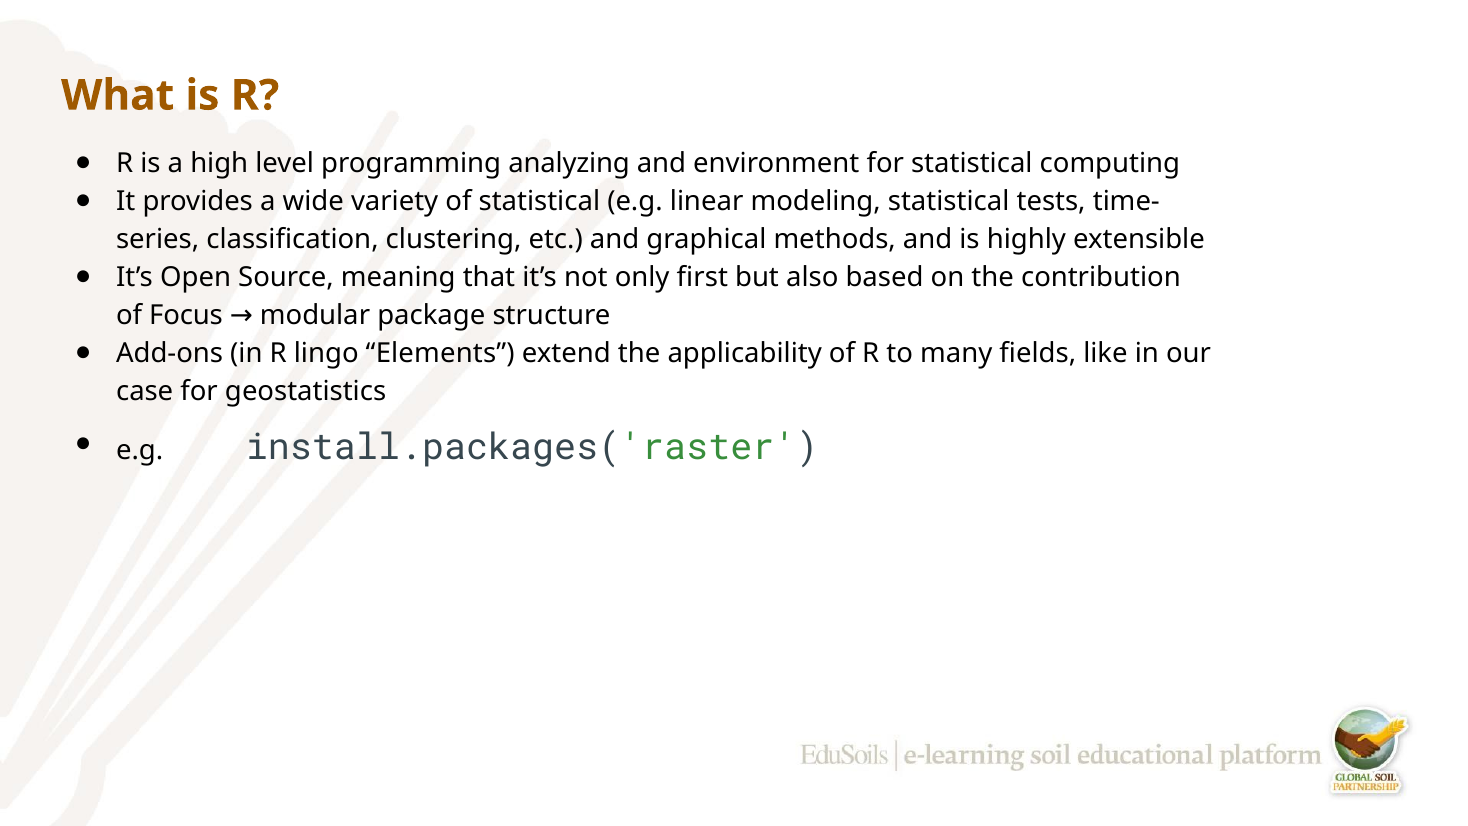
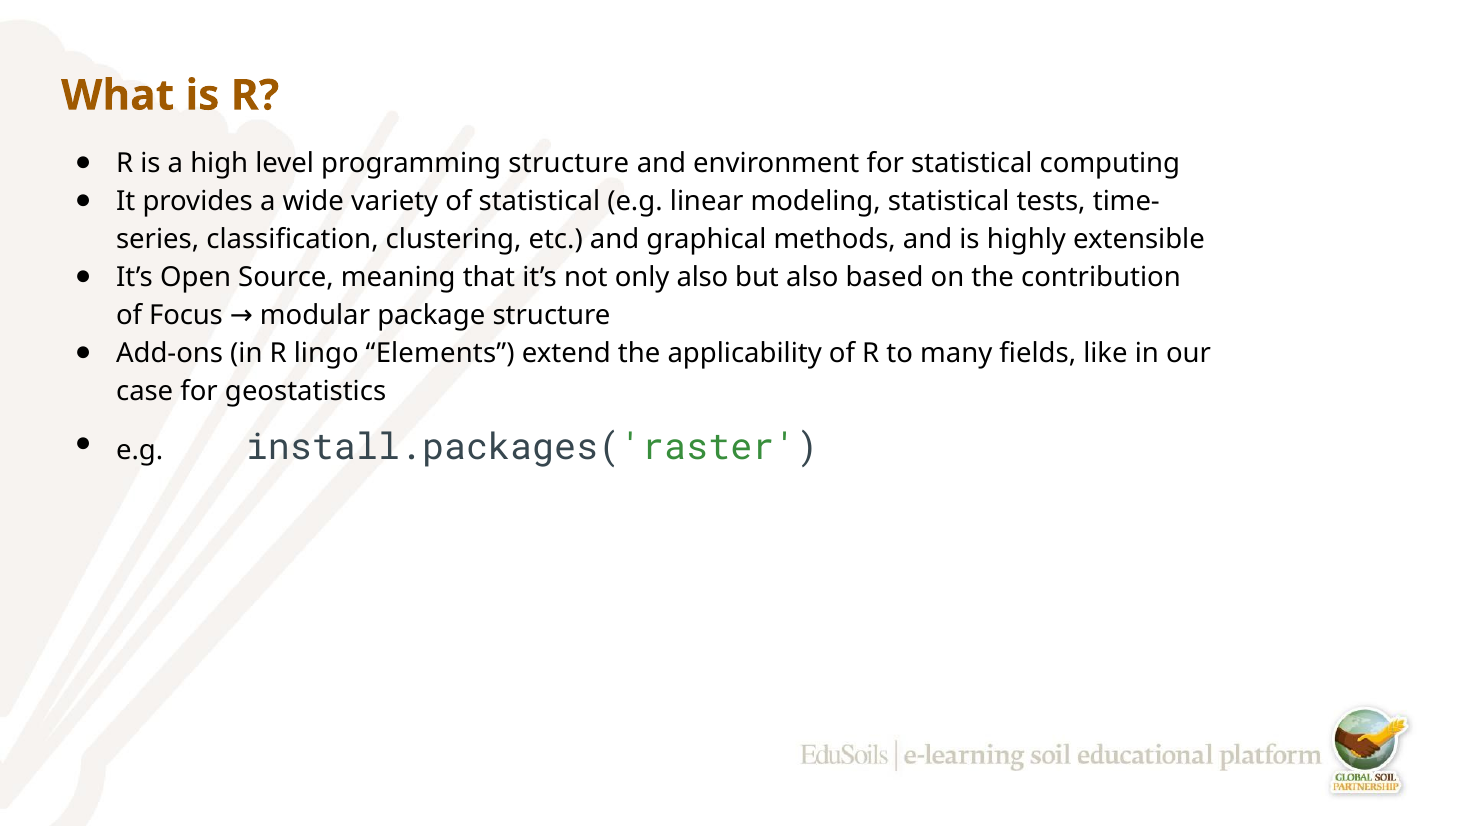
programming analyzing: analyzing -> structure
only first: first -> also
